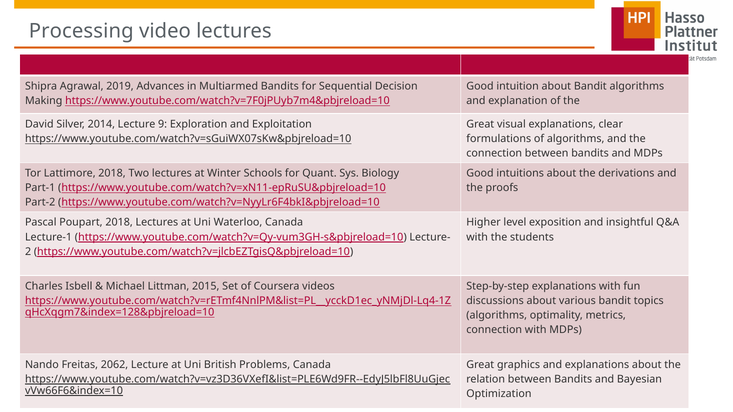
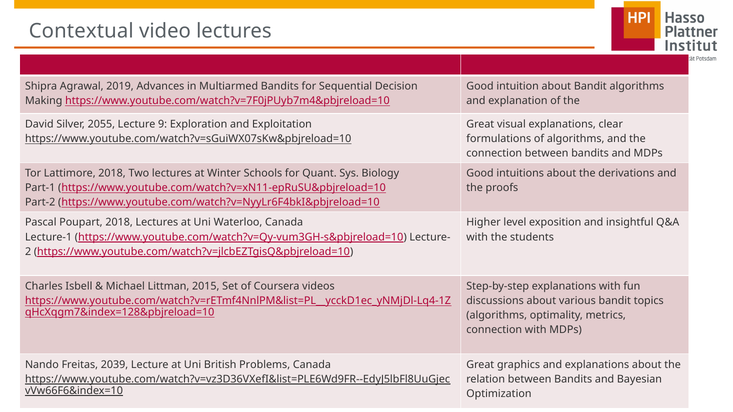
Processing: Processing -> Contextual
2014: 2014 -> 2055
2062: 2062 -> 2039
